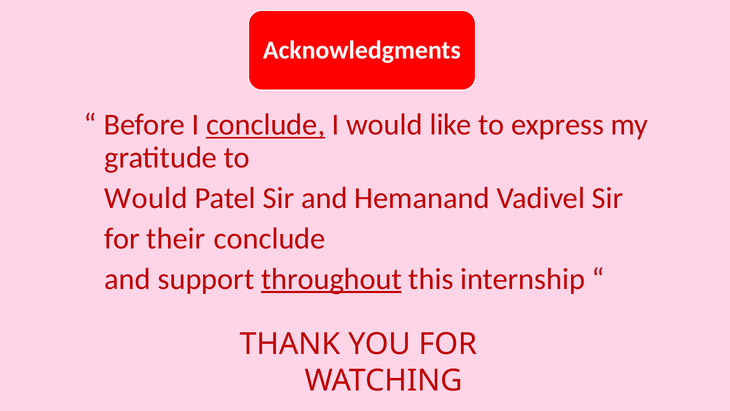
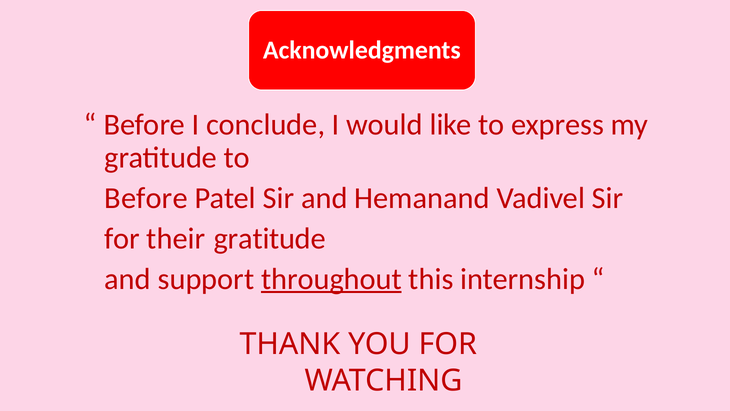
conclude at (266, 125) underline: present -> none
Would at (146, 198): Would -> Before
their conclude: conclude -> gratitude
